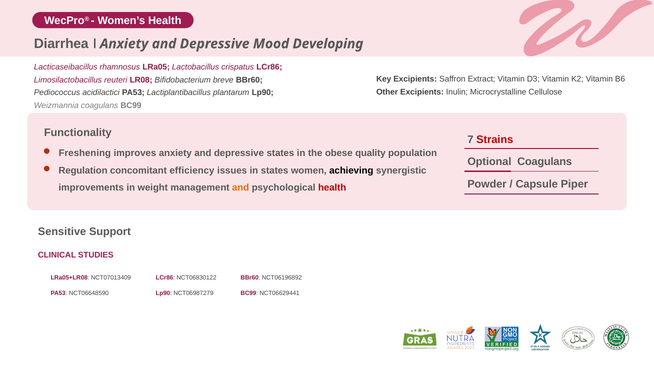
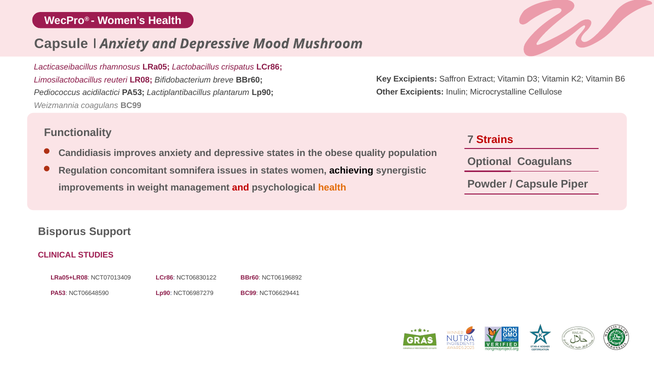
Diarrhea at (61, 44): Diarrhea -> Capsule
Developing: Developing -> Mushroom
Freshening: Freshening -> Candidiasis
efficiency: efficiency -> somnifera
and at (241, 188) colour: orange -> red
health at (332, 188) colour: red -> orange
Sensitive: Sensitive -> Bisporus
